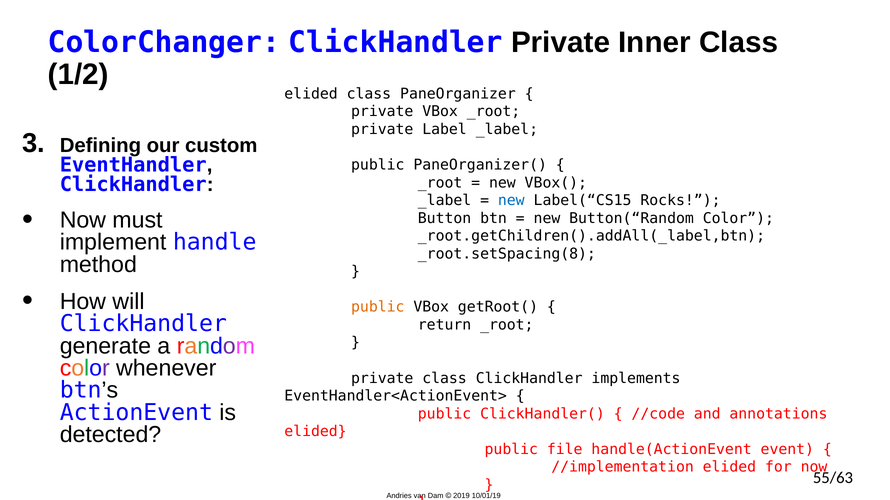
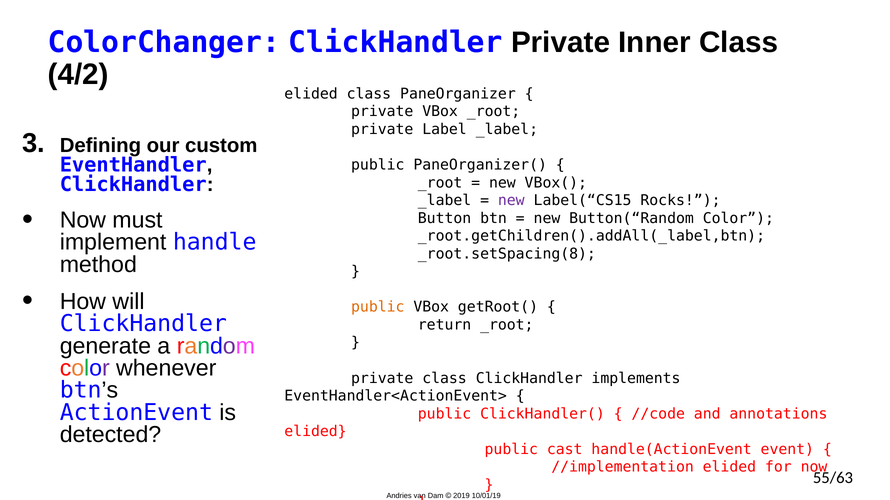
1/2: 1/2 -> 4/2
new at (511, 201) colour: blue -> purple
file: file -> cast
